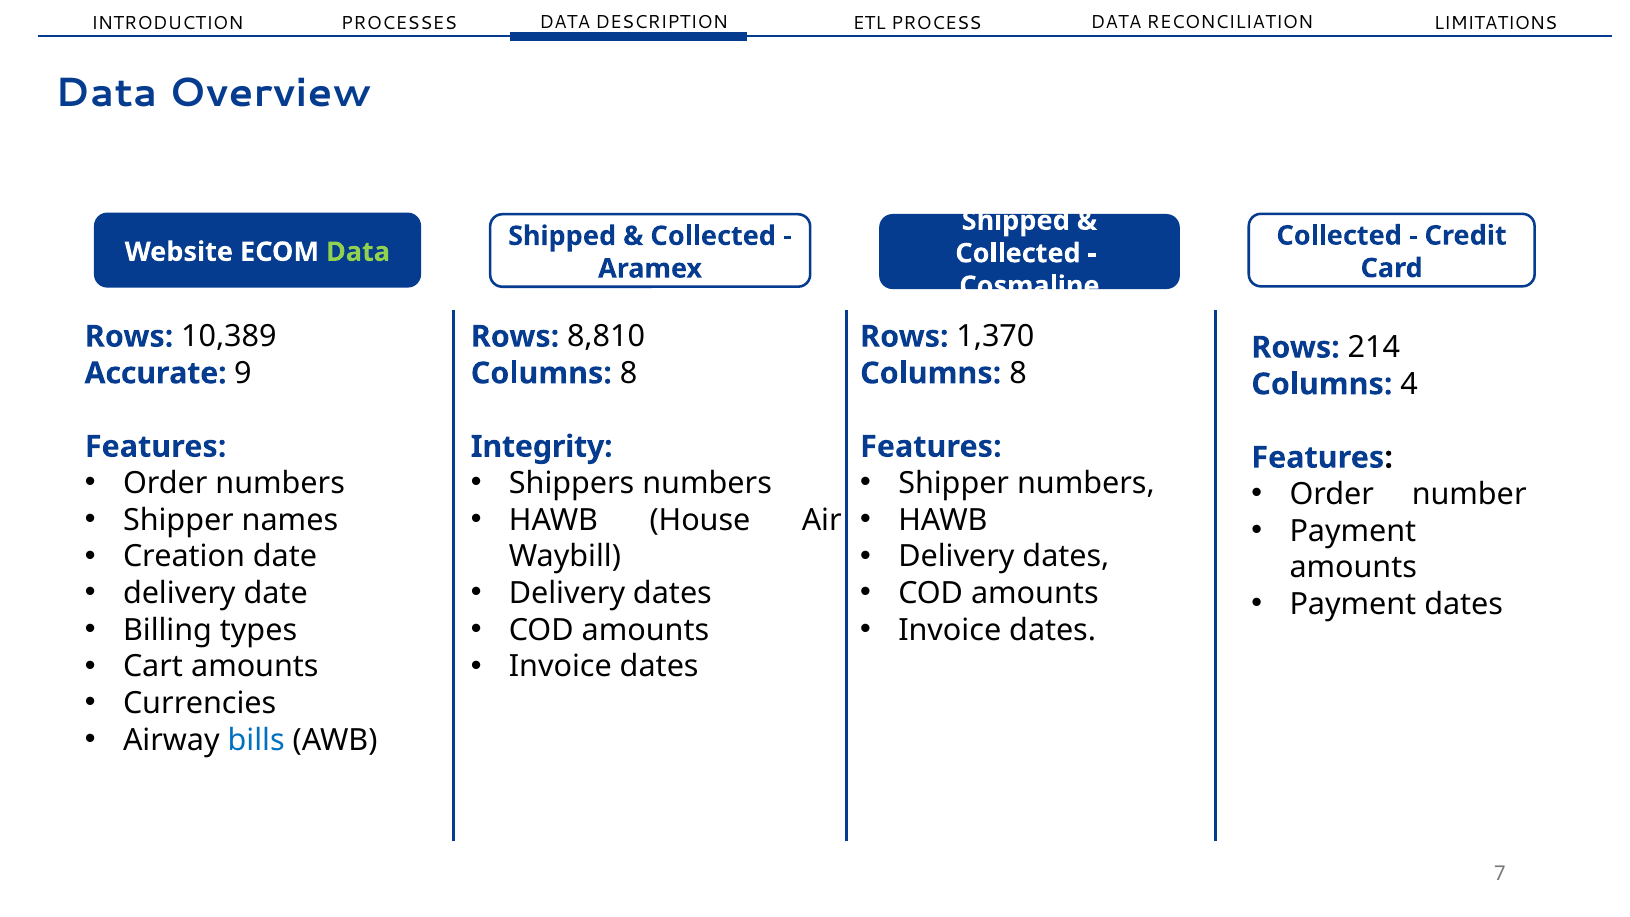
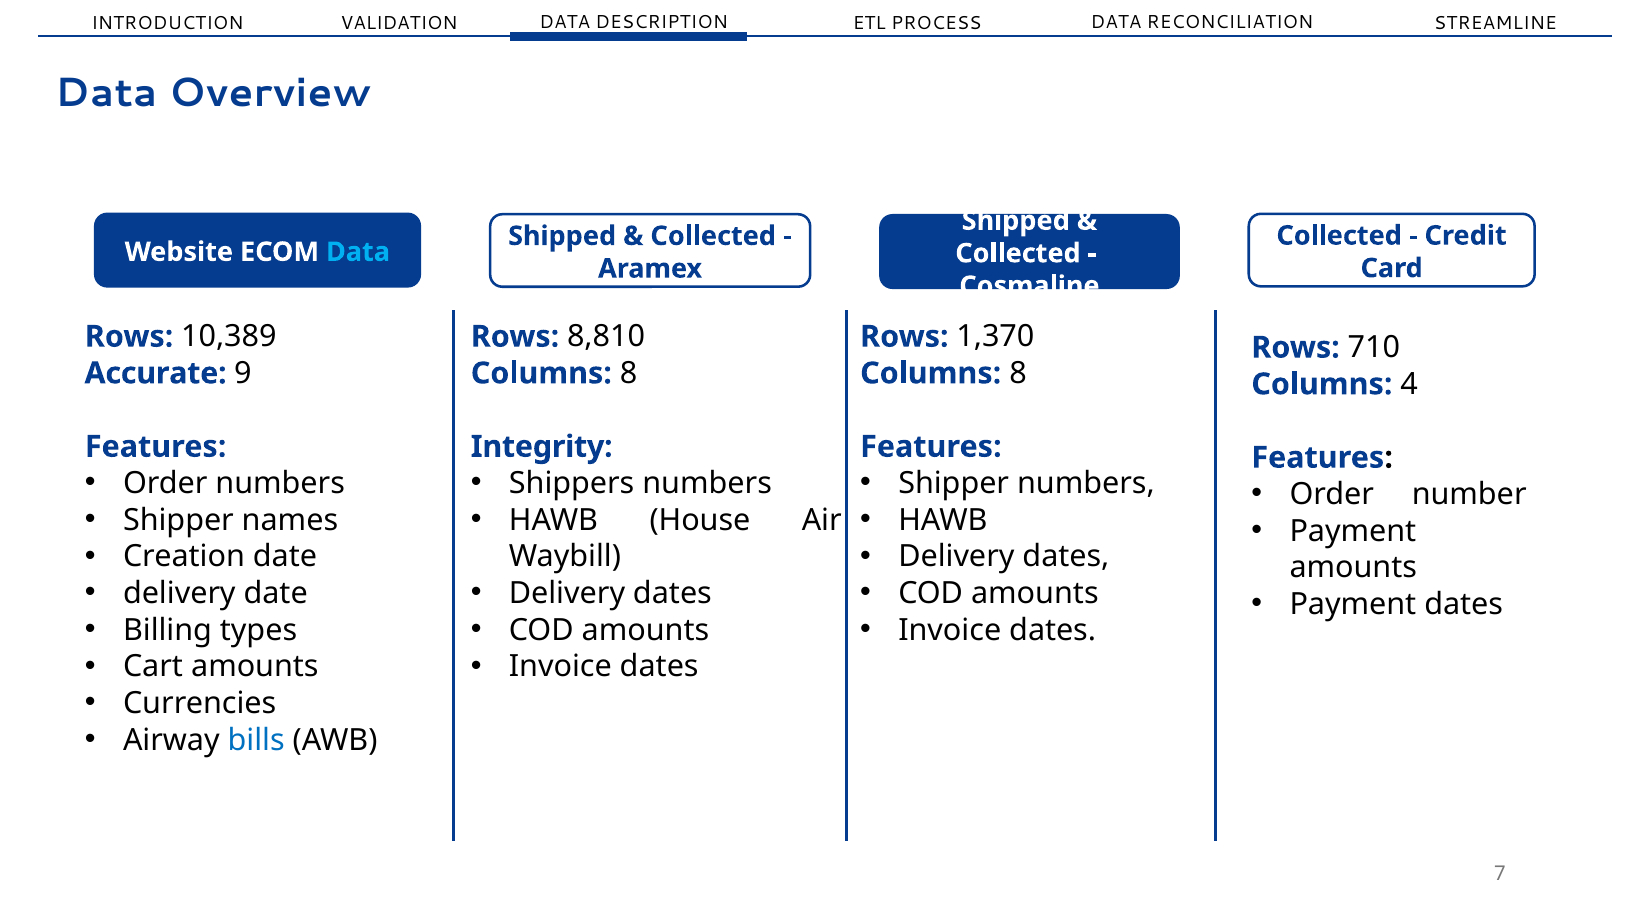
PROCESSES: PROCESSES -> VALIDATION
LIMITATIONS: LIMITATIONS -> STREAMLINE
Data at (358, 252) colour: light green -> light blue
214: 214 -> 710
